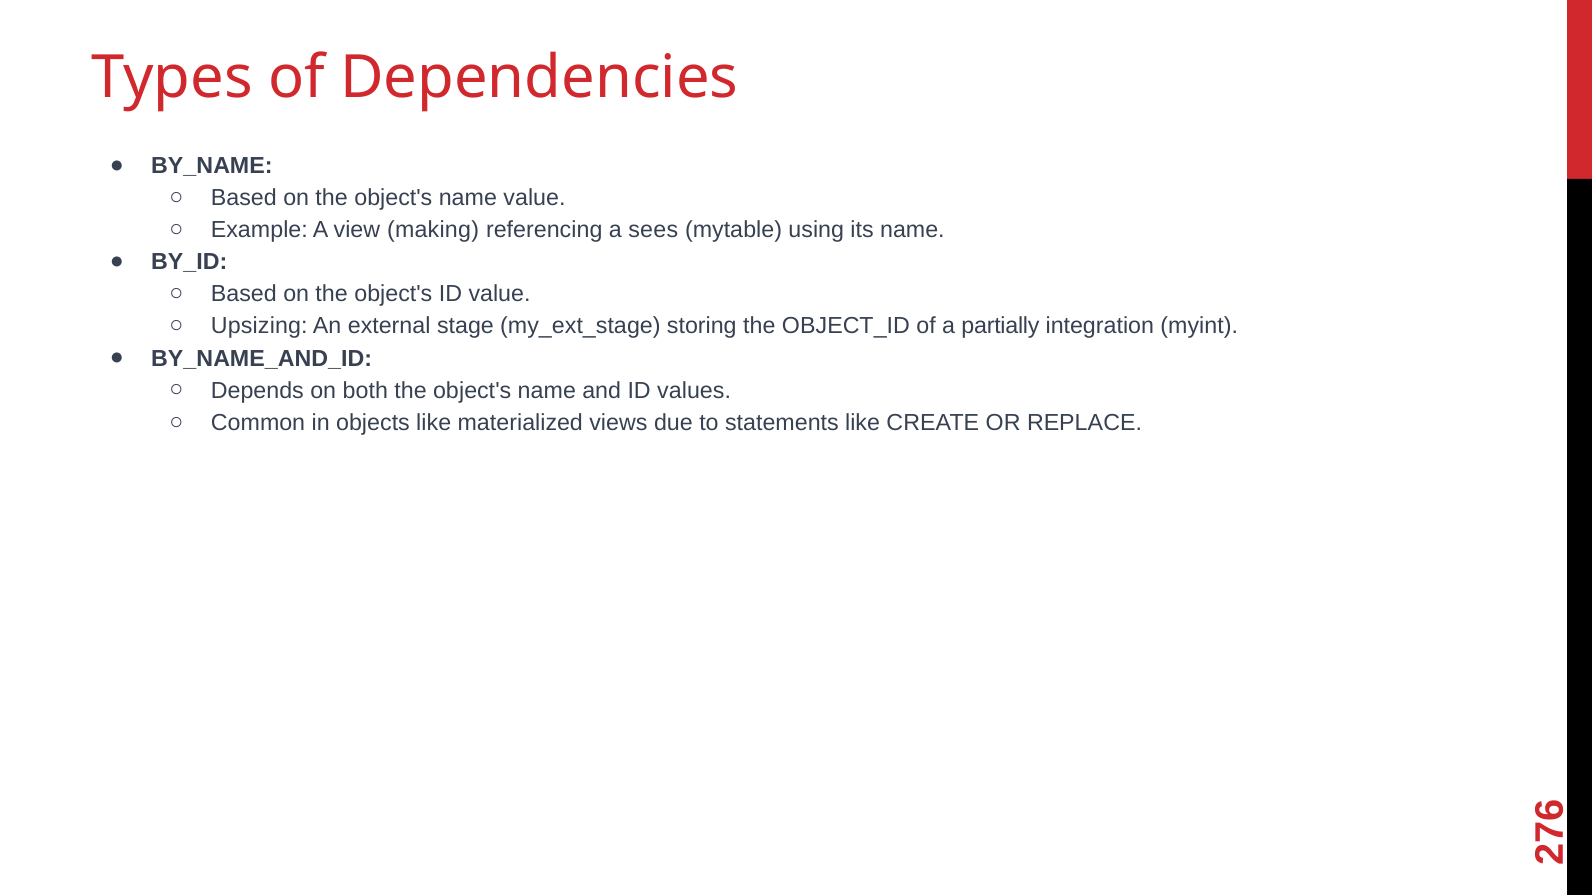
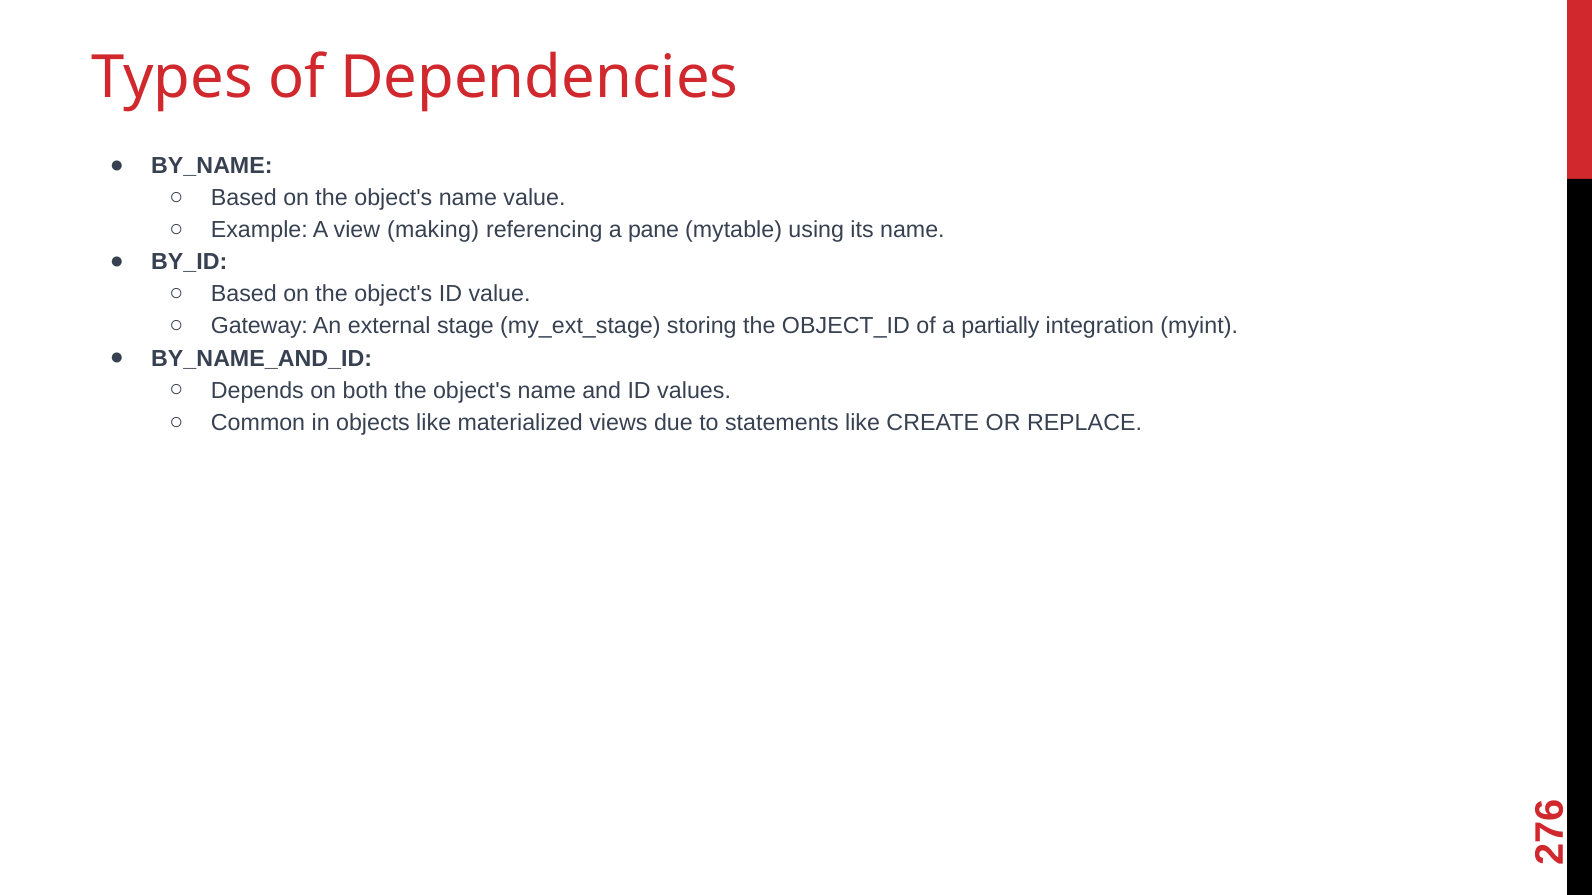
sees: sees -> pane
Upsizing: Upsizing -> Gateway
